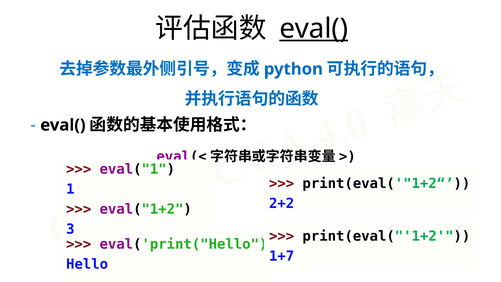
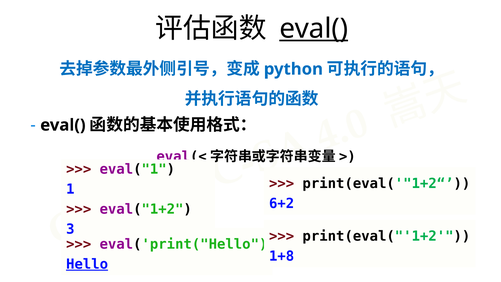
2+2: 2+2 -> 6+2
1+7: 1+7 -> 1+8
Hello underline: none -> present
